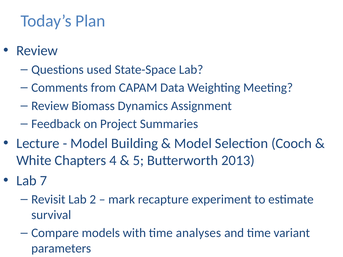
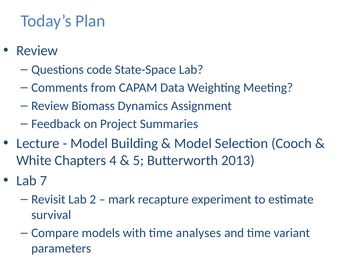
used: used -> code
